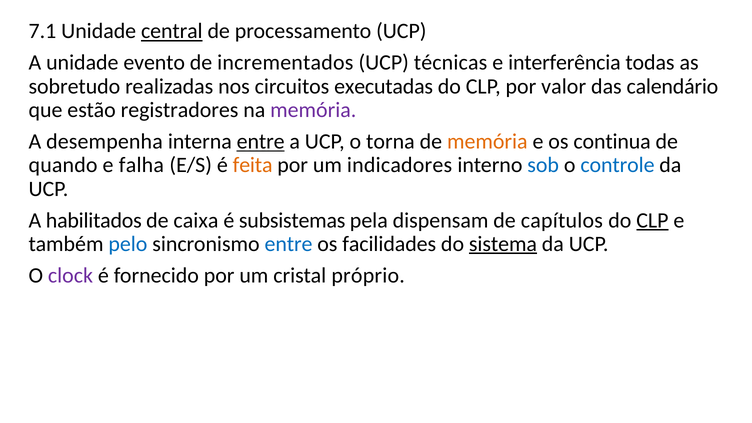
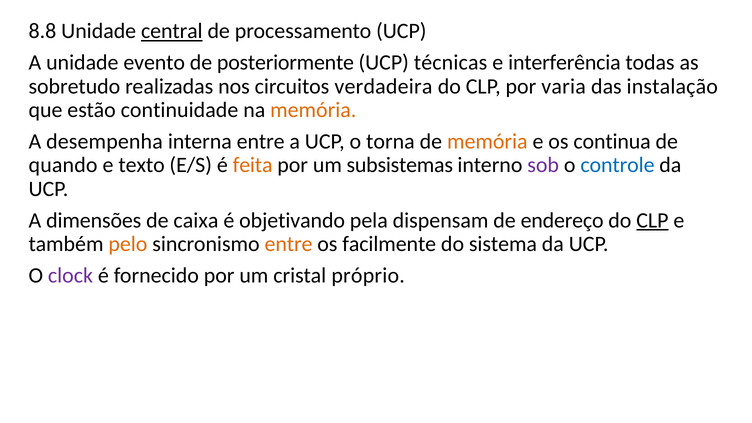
7.1: 7.1 -> 8.8
incrementados: incrementados -> posteriormente
executadas: executadas -> verdadeira
valor: valor -> varia
calendário: calendário -> instalação
registradores: registradores -> continuidade
memória at (313, 110) colour: purple -> orange
entre at (261, 141) underline: present -> none
falha: falha -> texto
indicadores: indicadores -> subsistemas
sob colour: blue -> purple
habilitados: habilitados -> dimensões
subsistemas: subsistemas -> objetivando
capítulos: capítulos -> endereço
pelo colour: blue -> orange
entre at (289, 244) colour: blue -> orange
facilidades: facilidades -> facilmente
sistema underline: present -> none
